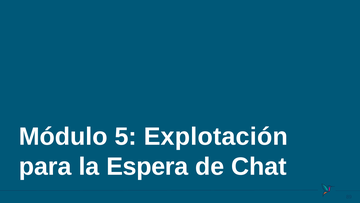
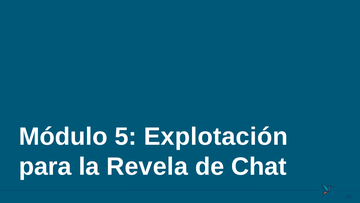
Espera: Espera -> Revela
